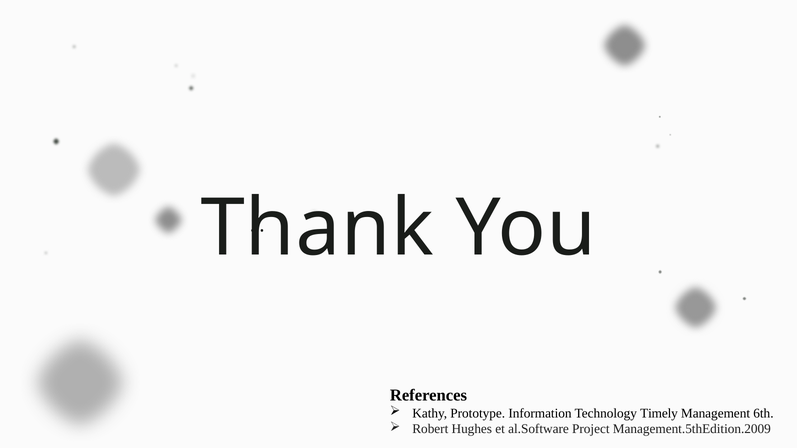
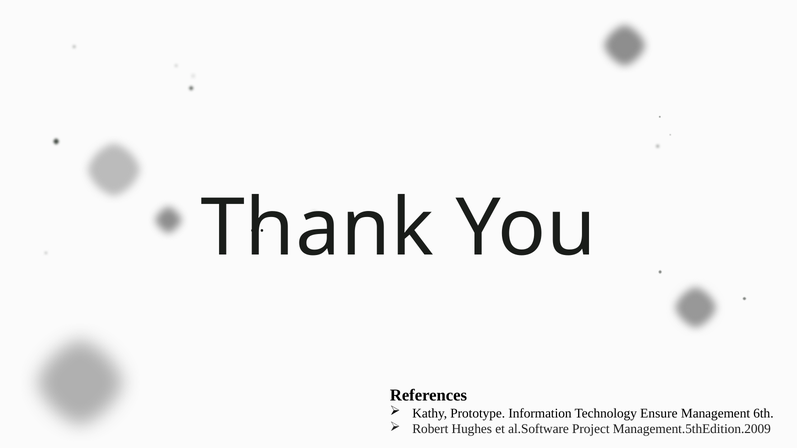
Timely: Timely -> Ensure
